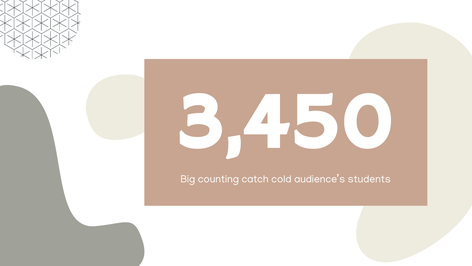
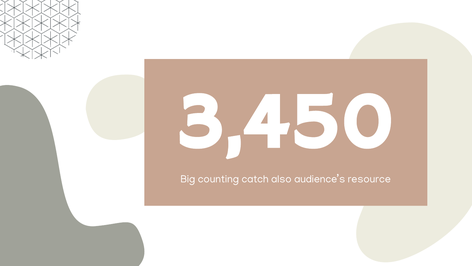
cold: cold -> also
students: students -> resource
